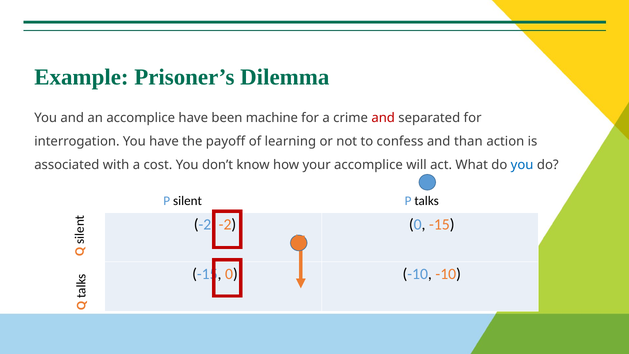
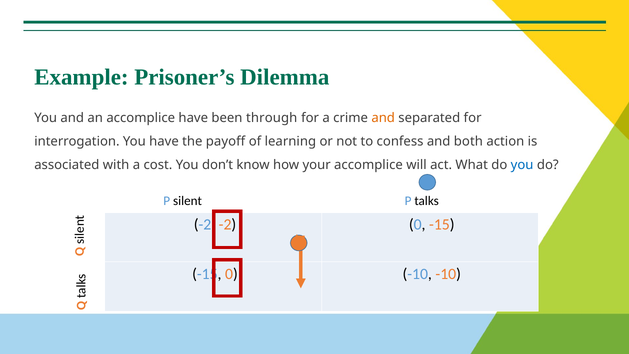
machine: machine -> through
and at (383, 118) colour: red -> orange
than: than -> both
